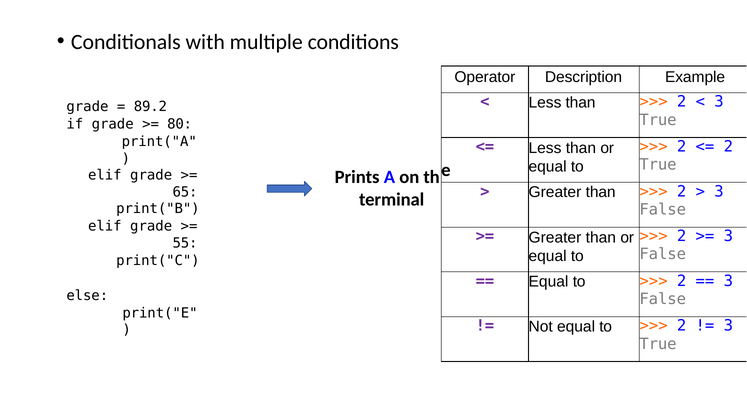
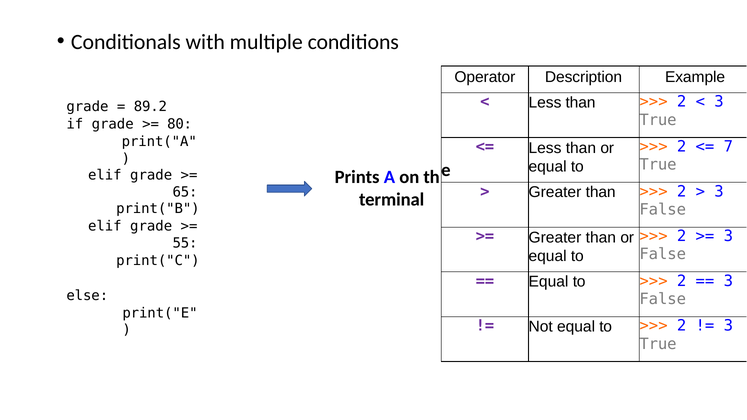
2 at (728, 147): 2 -> 7
